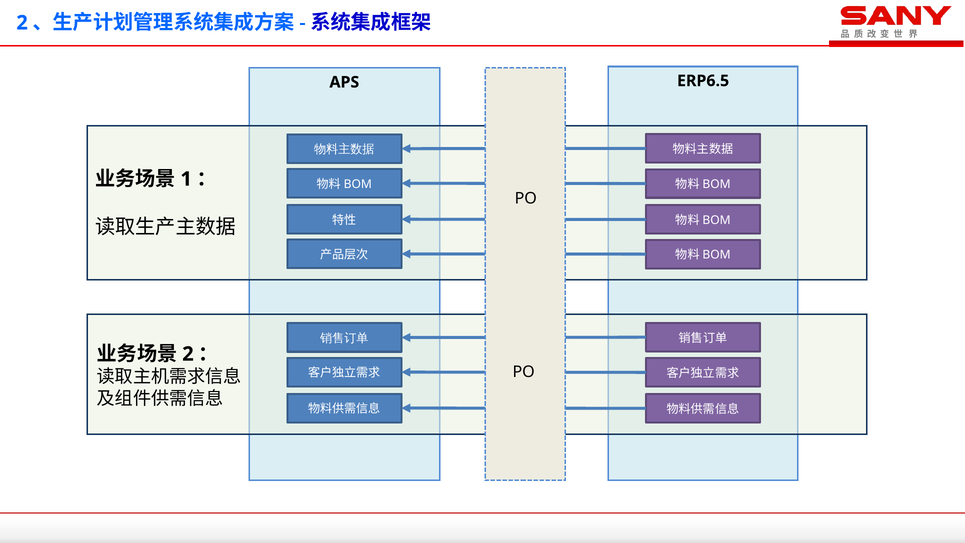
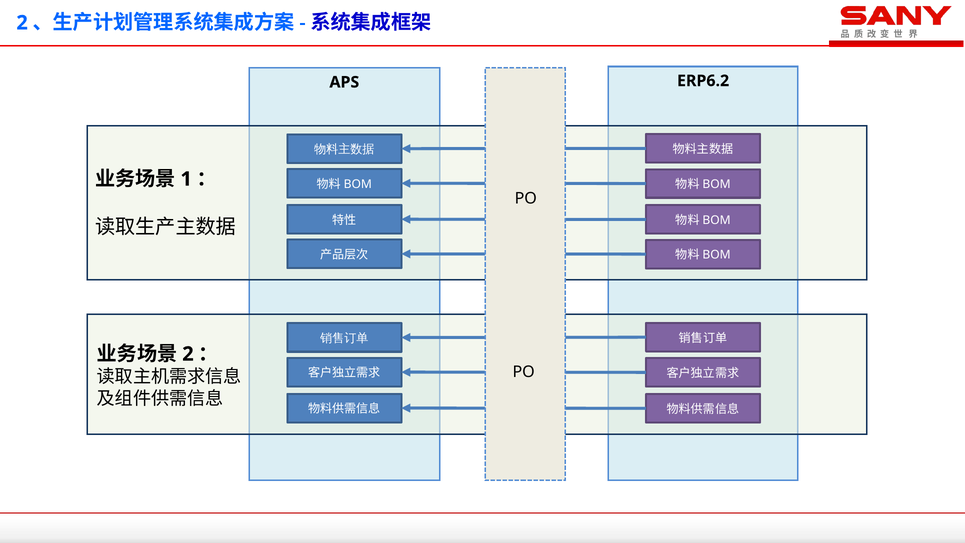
ERP6.5: ERP6.5 -> ERP6.2
